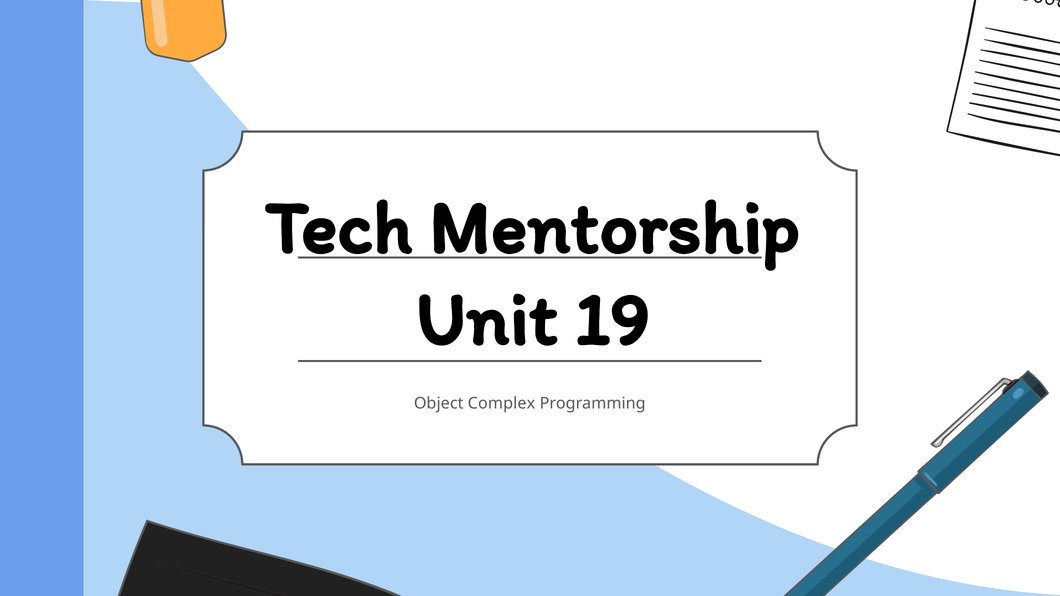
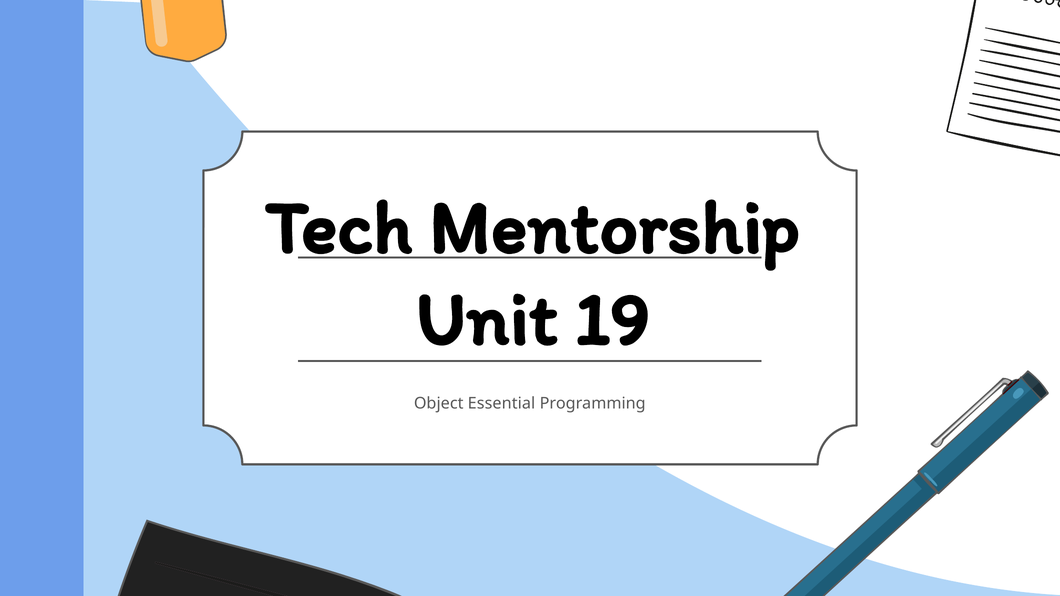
Complex: Complex -> Essential
